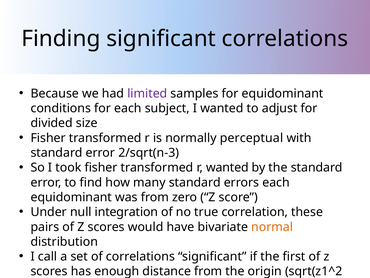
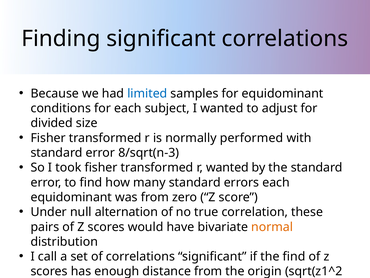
limited colour: purple -> blue
perceptual: perceptual -> performed
2/sqrt(n-3: 2/sqrt(n-3 -> 8/sqrt(n-3
integration: integration -> alternation
the first: first -> find
